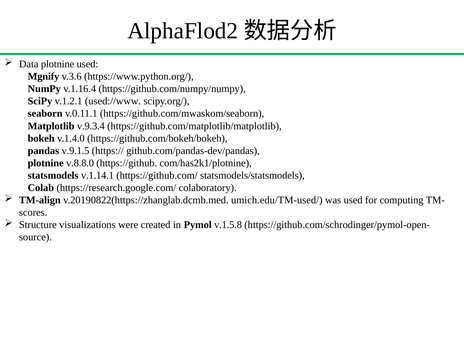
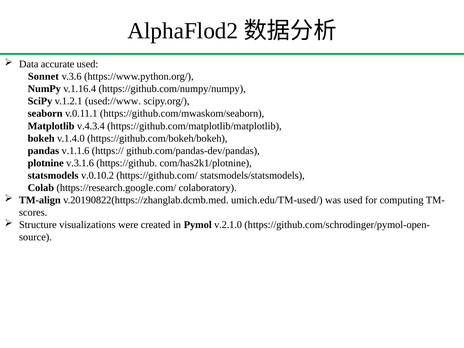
Data plotnine: plotnine -> accurate
Mgnify: Mgnify -> Sonnet
v.9.3.4: v.9.3.4 -> v.4.3.4
v.9.1.5: v.9.1.5 -> v.1.1.6
v.8.8.0: v.8.8.0 -> v.3.1.6
v.1.14.1: v.1.14.1 -> v.0.10.2
v.1.5.8: v.1.5.8 -> v.2.1.0
